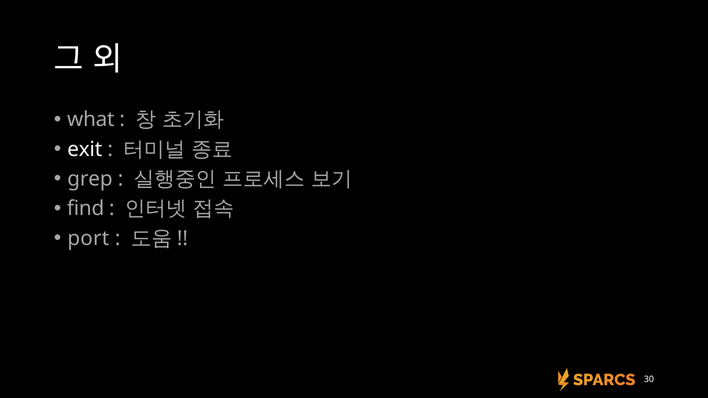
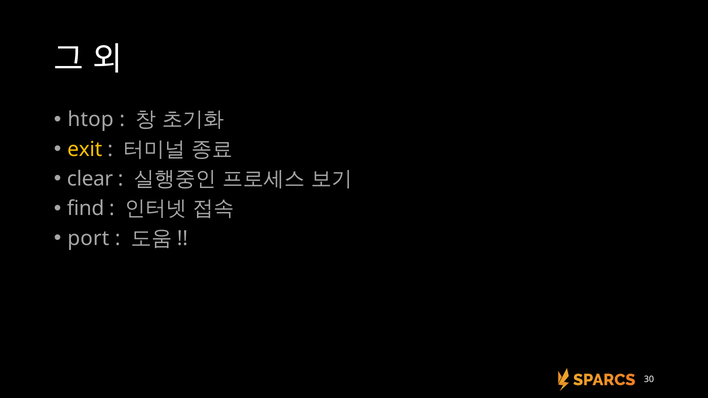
what: what -> htop
exit colour: white -> yellow
grep: grep -> clear
